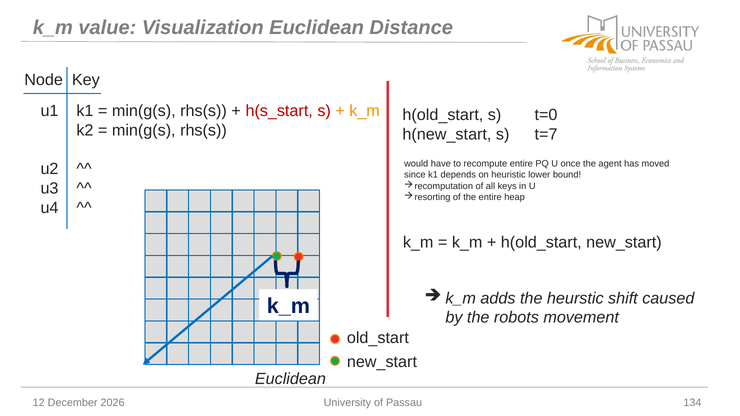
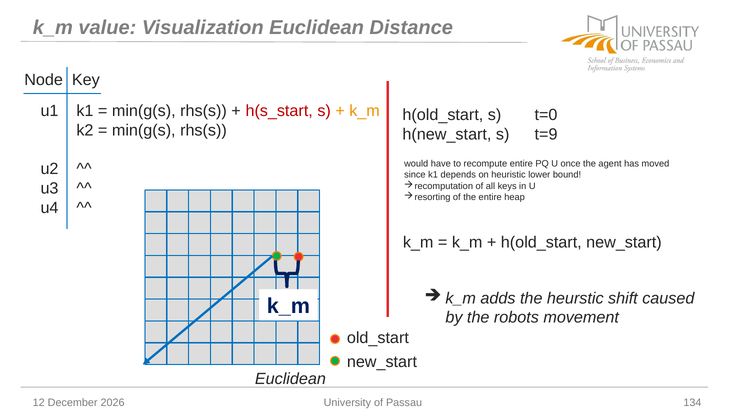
t=7: t=7 -> t=9
